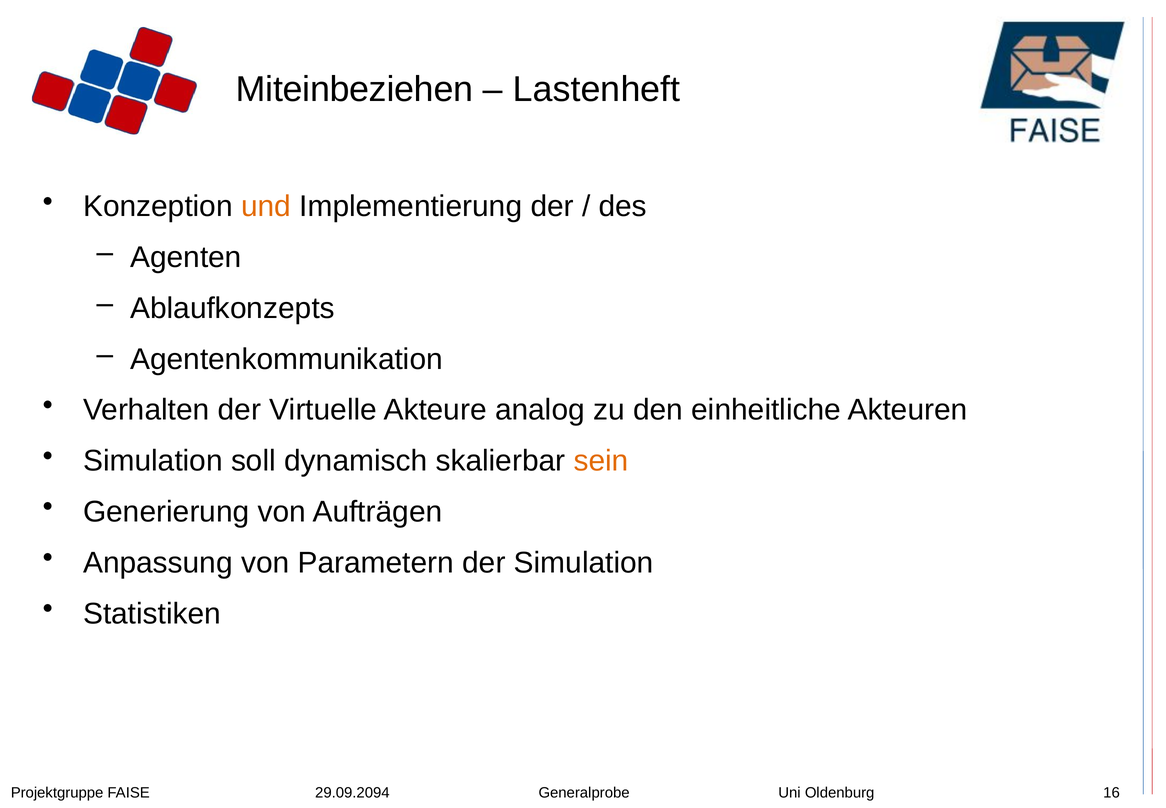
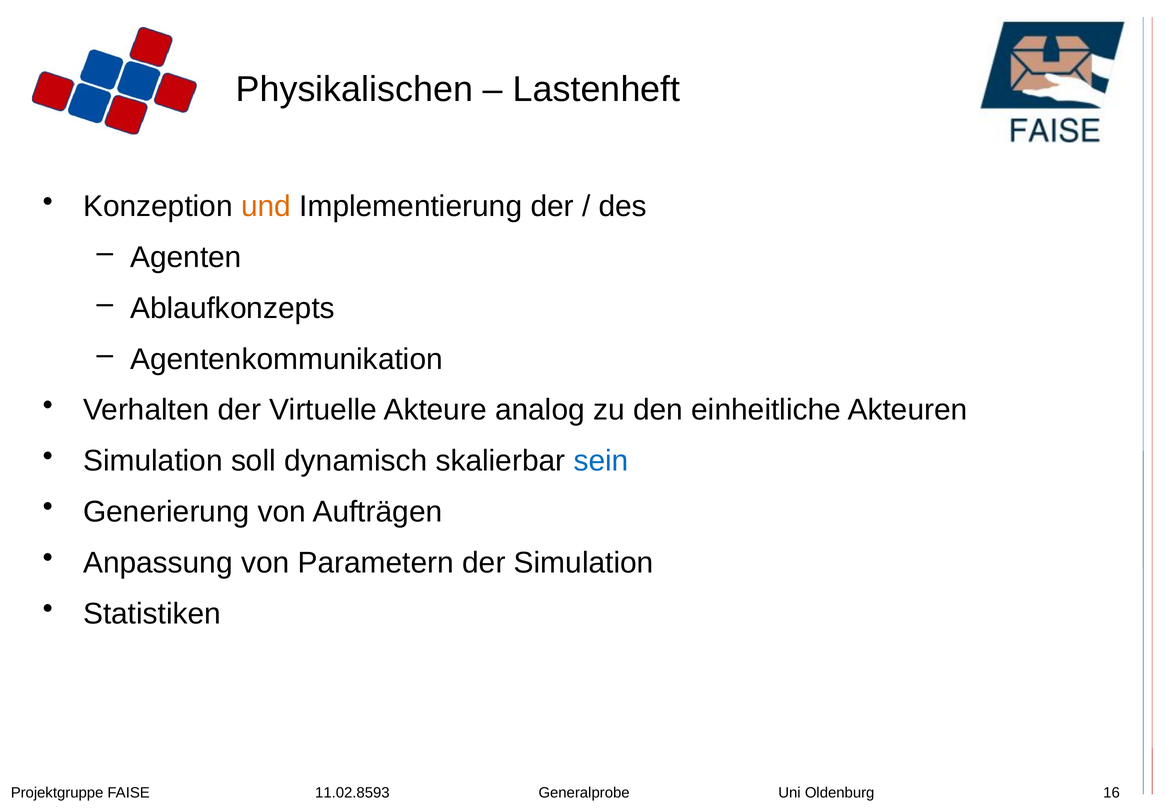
Miteinbeziehen: Miteinbeziehen -> Physikalischen
sein colour: orange -> blue
29.09.2094: 29.09.2094 -> 11.02.8593
